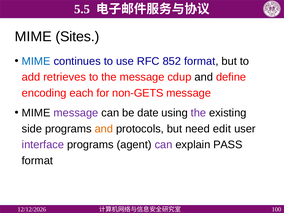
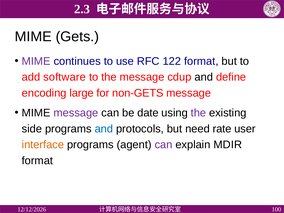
5.5: 5.5 -> 2.3
Sites: Sites -> Gets
MIME at (36, 61) colour: blue -> purple
852: 852 -> 122
retrieves: retrieves -> software
each: each -> large
and at (104, 129) colour: orange -> blue
edit: edit -> rate
interface colour: purple -> orange
PASS: PASS -> MDIR
